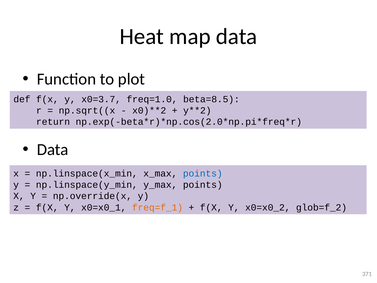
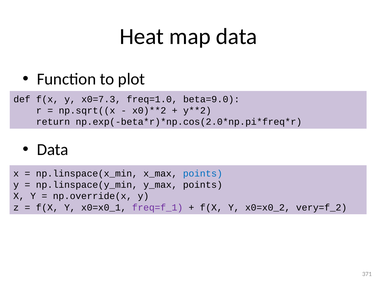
x0=3.7: x0=3.7 -> x0=7.3
beta=8.5: beta=8.5 -> beta=9.0
freq=f_1 colour: orange -> purple
glob=f_2: glob=f_2 -> very=f_2
